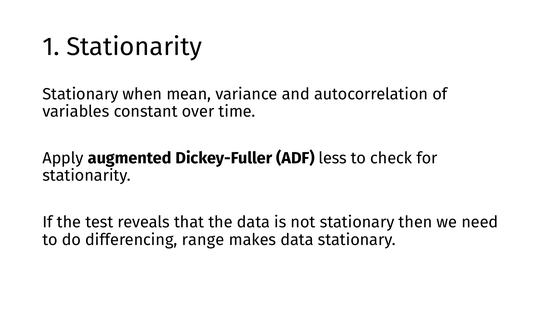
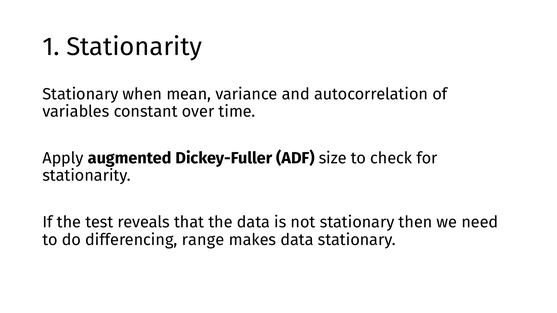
less: less -> size
